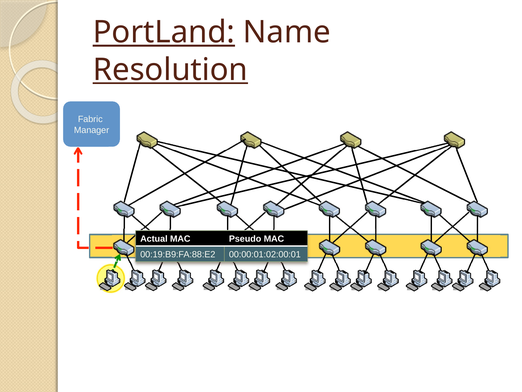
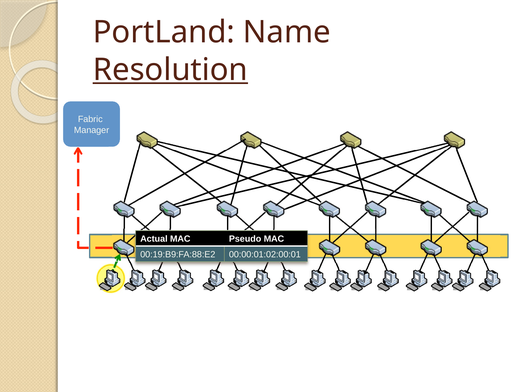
PortLand underline: present -> none
